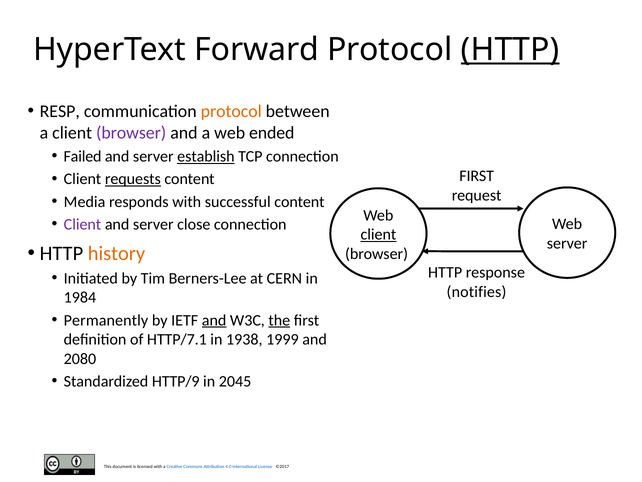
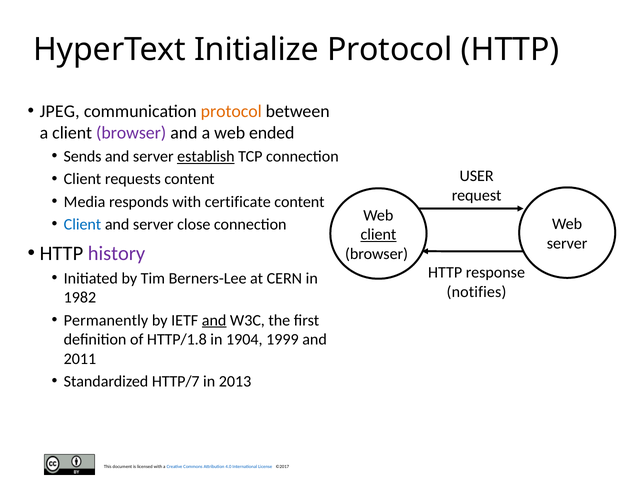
Forward: Forward -> Initialize
HTTP at (510, 50) underline: present -> none
RESP: RESP -> JPEG
Failed: Failed -> Sends
FIRST at (477, 176): FIRST -> USER
requests underline: present -> none
successful: successful -> certificate
Client at (82, 224) colour: purple -> blue
history colour: orange -> purple
1984: 1984 -> 1982
the underline: present -> none
HTTP/7.1: HTTP/7.1 -> HTTP/1.8
1938: 1938 -> 1904
2080: 2080 -> 2011
HTTP/9: HTTP/9 -> HTTP/7
2045: 2045 -> 2013
